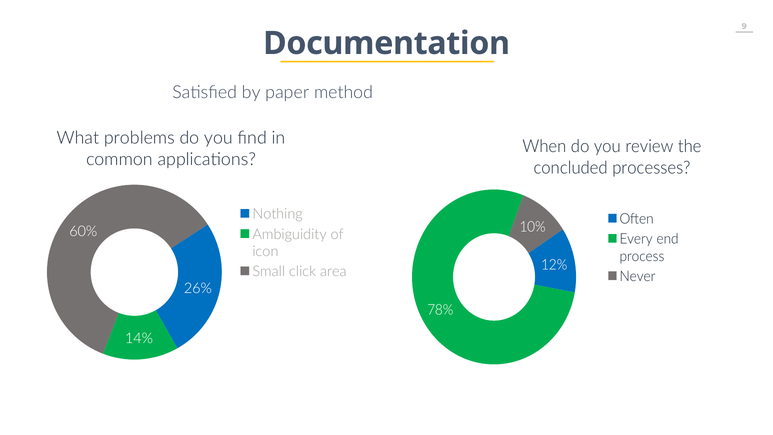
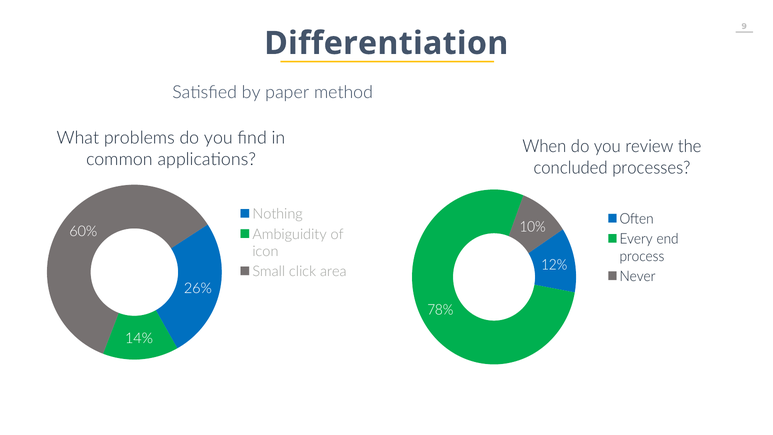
Documentation: Documentation -> Differentiation
